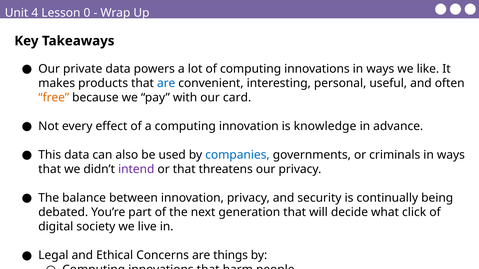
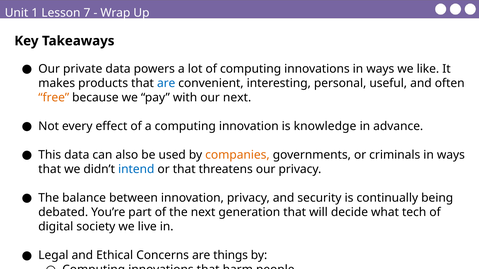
4: 4 -> 1
0: 0 -> 7
our card: card -> next
companies colour: blue -> orange
intend colour: purple -> blue
click: click -> tech
